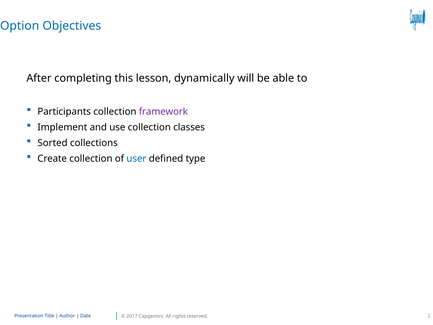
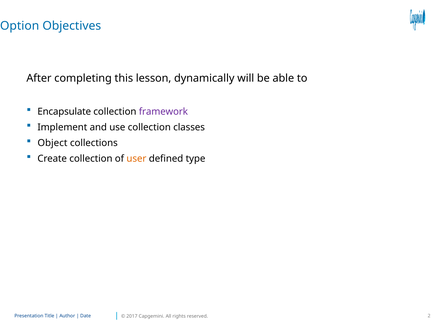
Participants: Participants -> Encapsulate
Sorted: Sorted -> Object
user colour: blue -> orange
